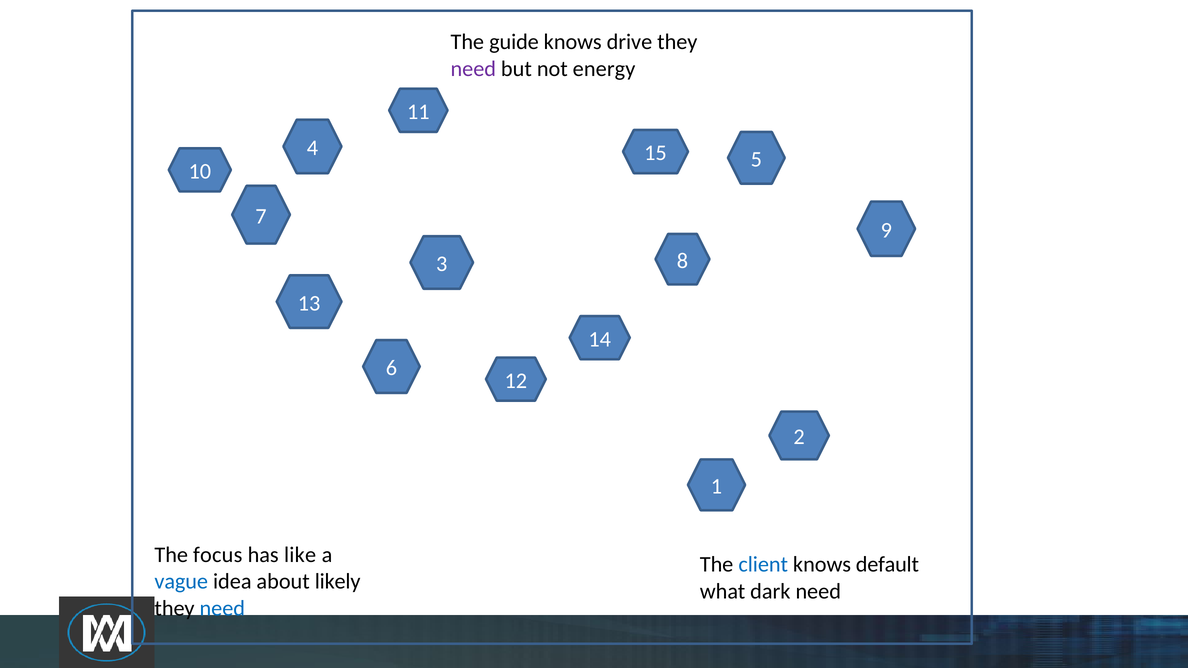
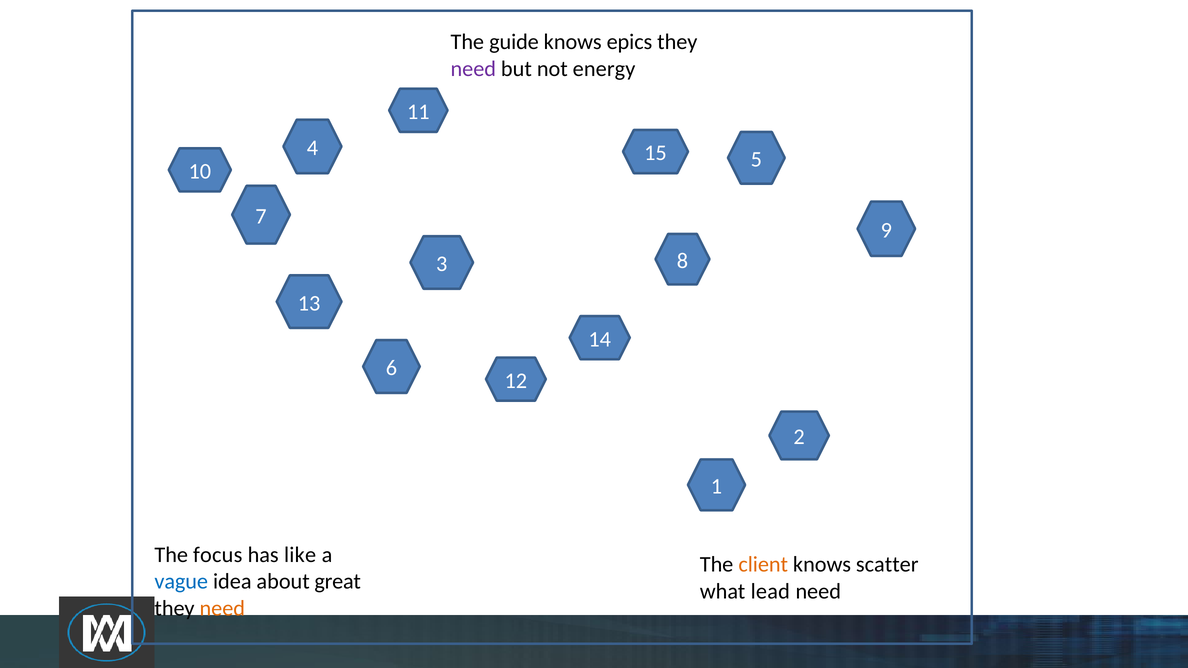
drive: drive -> epics
client colour: blue -> orange
default: default -> scatter
likely: likely -> great
dark: dark -> lead
need at (222, 608) colour: blue -> orange
